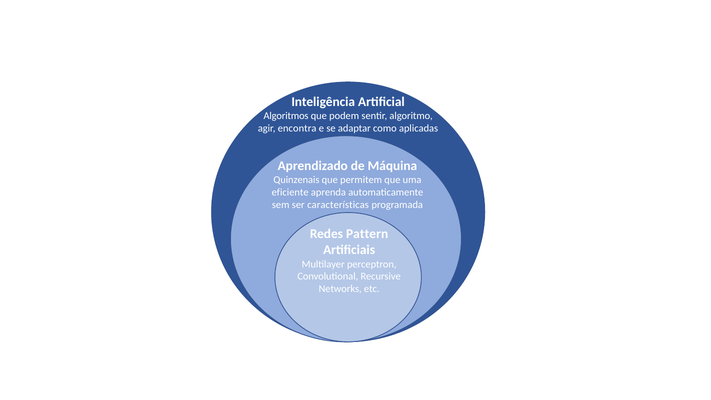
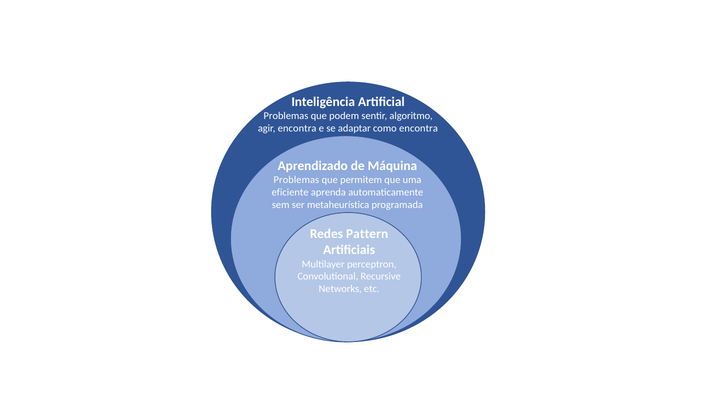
Algoritmos at (286, 116): Algoritmos -> Problemas
como aplicadas: aplicadas -> encontra
Quinzenais at (296, 180): Quinzenais -> Problemas
características: características -> metaheurística
